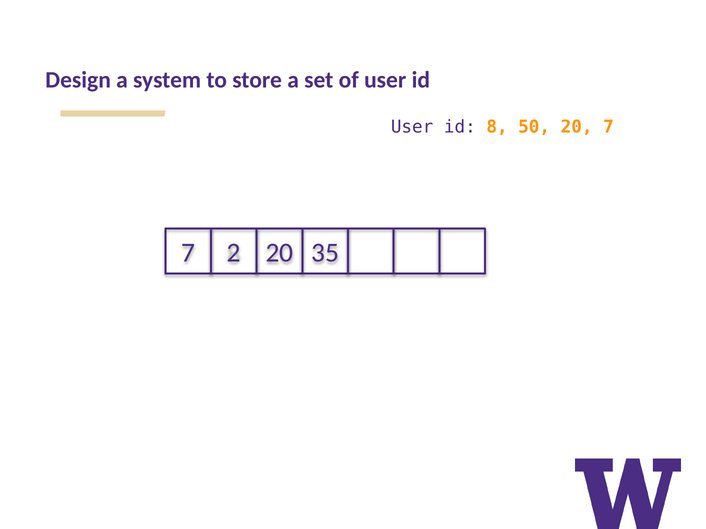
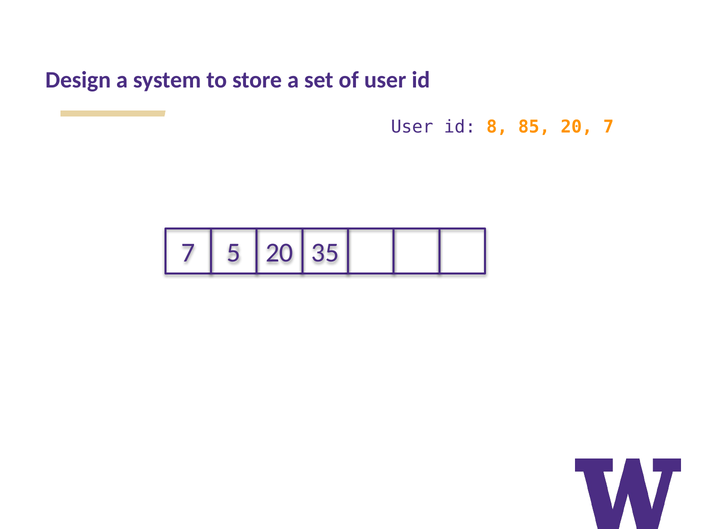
50: 50 -> 85
2: 2 -> 5
